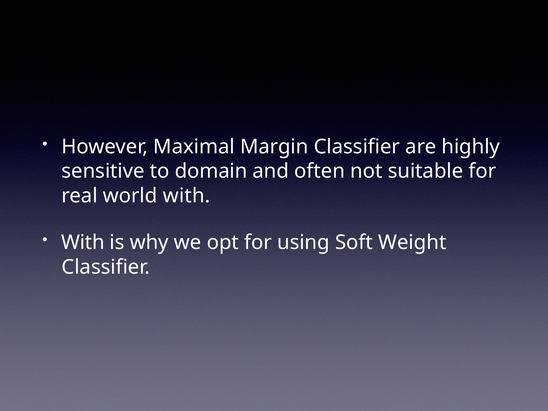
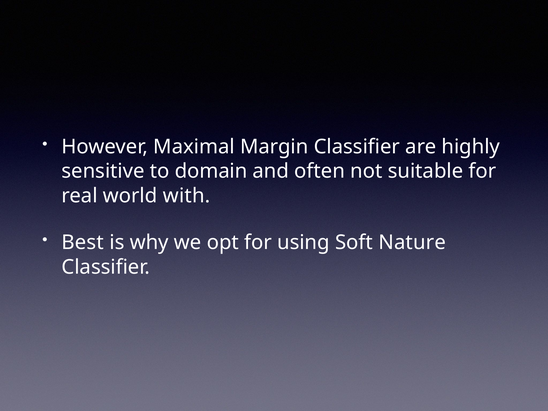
With at (83, 243): With -> Best
Weight: Weight -> Nature
